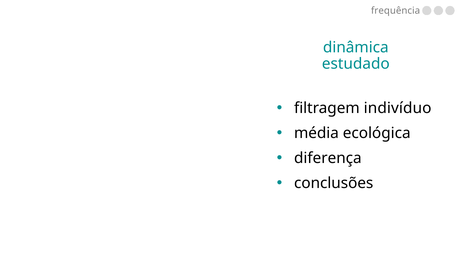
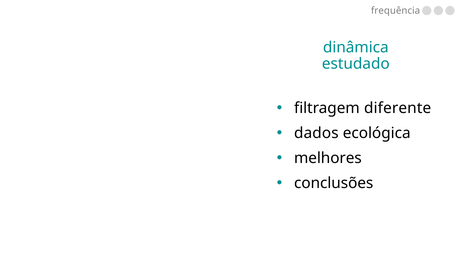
indivíduo: indivíduo -> diferente
média: média -> dados
diferença: diferença -> melhores
